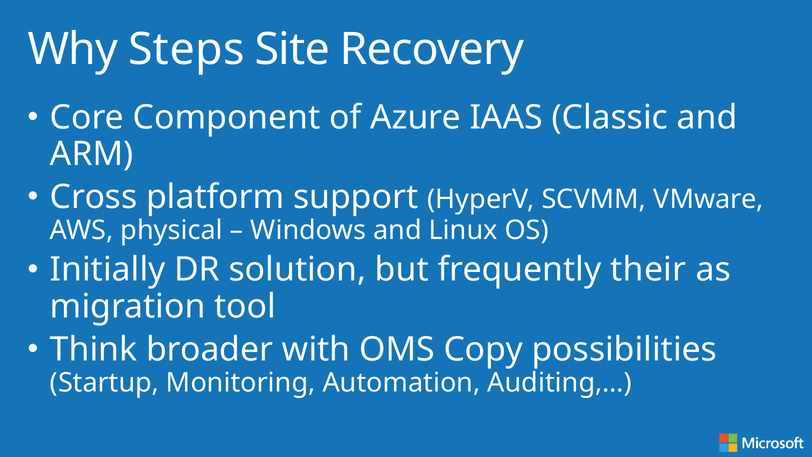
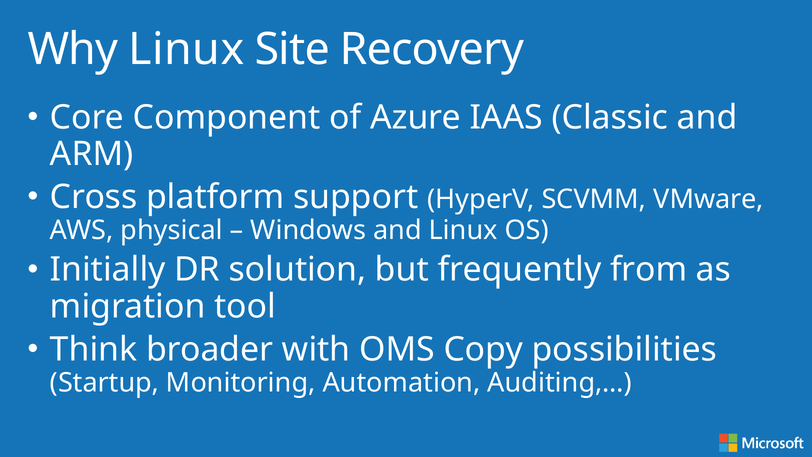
Why Steps: Steps -> Linux
their: their -> from
